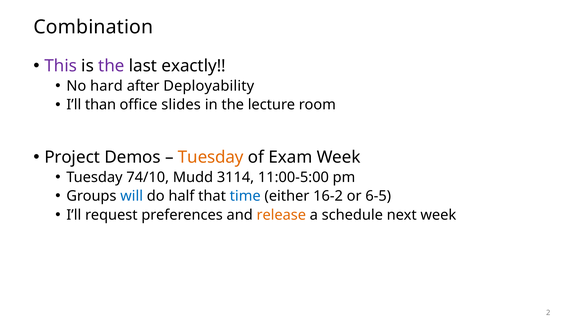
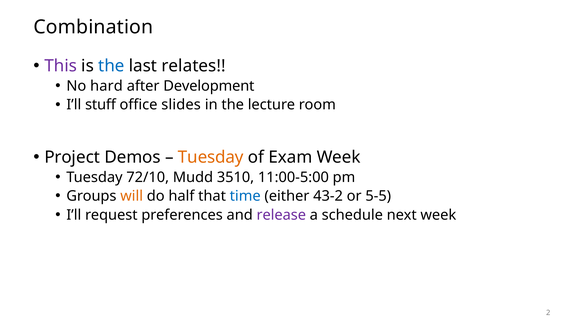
the at (111, 66) colour: purple -> blue
exactly: exactly -> relates
Deployability: Deployability -> Development
than: than -> stuff
74/10: 74/10 -> 72/10
3114: 3114 -> 3510
will colour: blue -> orange
16-2: 16-2 -> 43-2
6-5: 6-5 -> 5-5
release colour: orange -> purple
